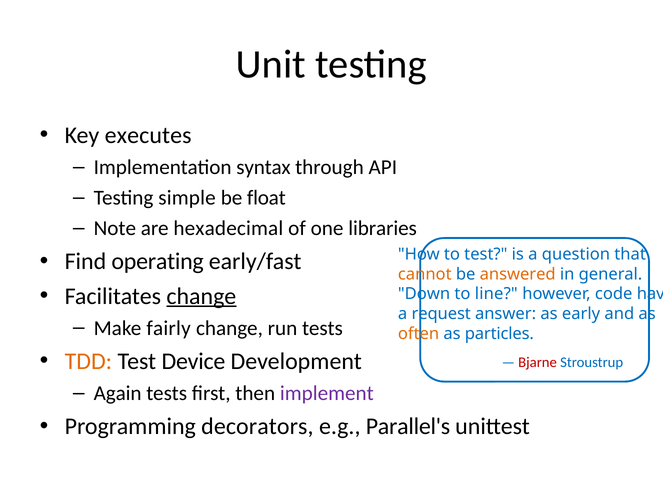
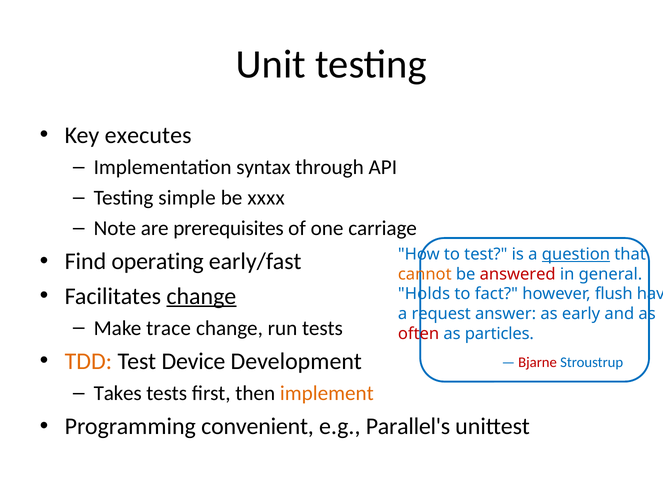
float: float -> xxxx
hexadecimal: hexadecimal -> prerequisites
libraries: libraries -> carriage
question underline: none -> present
answered colour: orange -> red
Down: Down -> Holds
line: line -> fact
code: code -> flush
fairly: fairly -> trace
often colour: orange -> red
Again: Again -> Takes
implement colour: purple -> orange
decorators: decorators -> convenient
